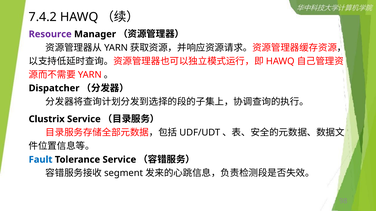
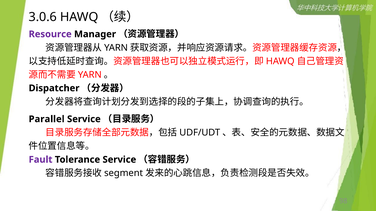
7.4.2: 7.4.2 -> 3.0.6
Clustrix: Clustrix -> Parallel
Fault colour: blue -> purple
